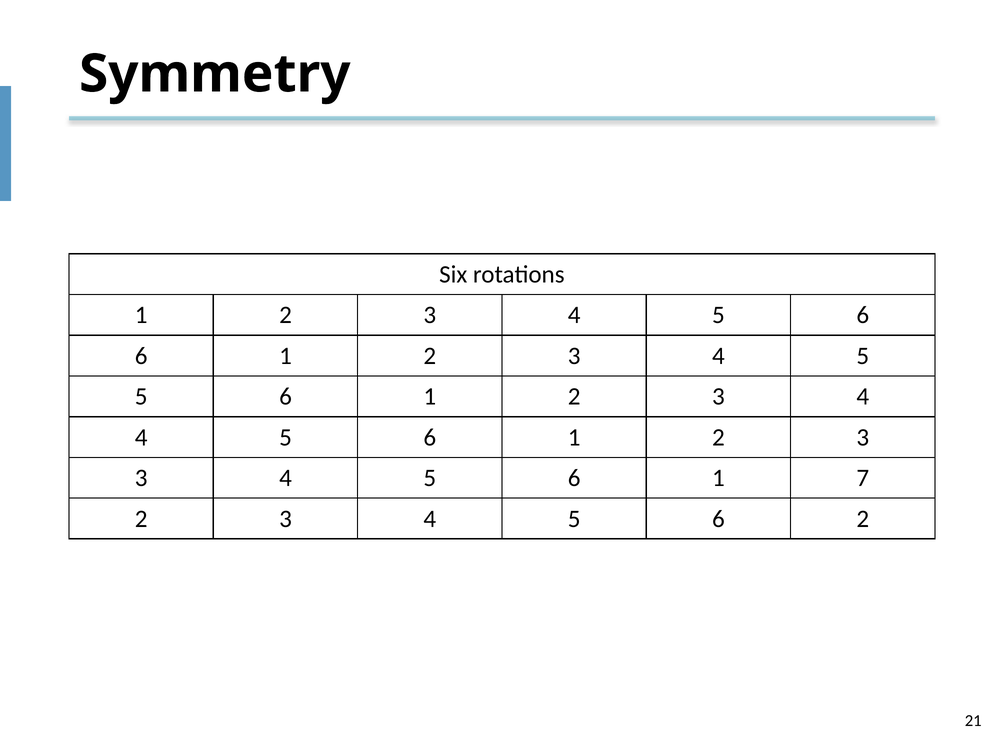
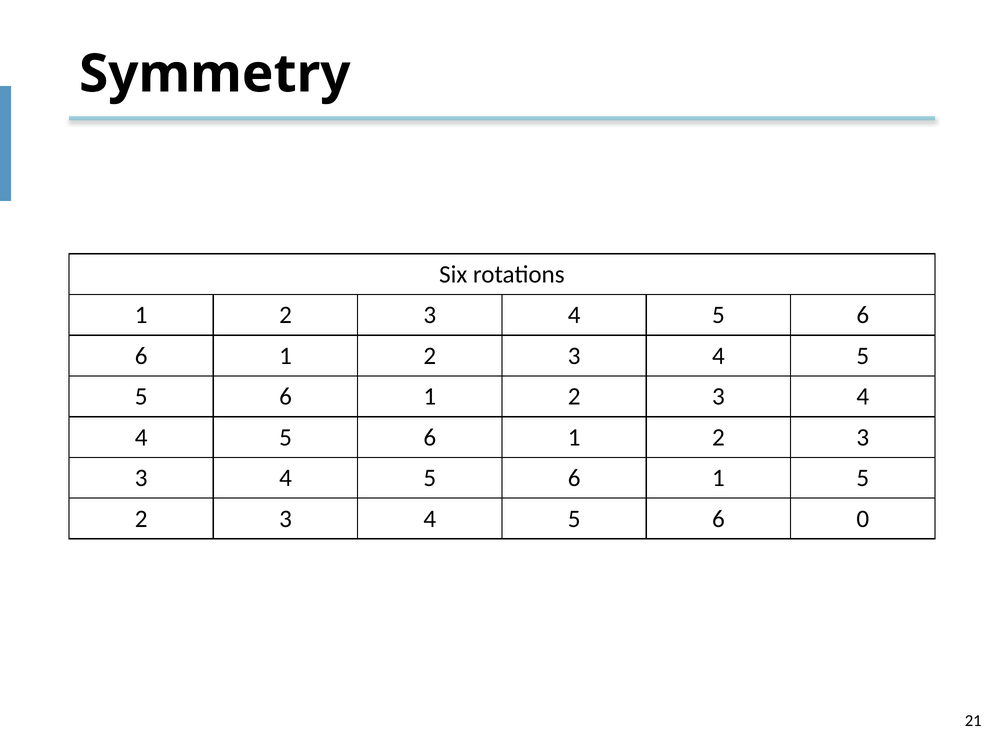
1 7: 7 -> 5
6 2: 2 -> 0
